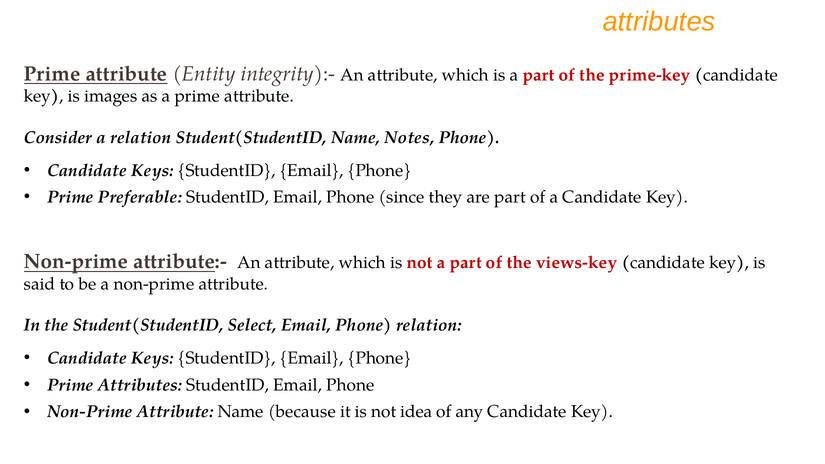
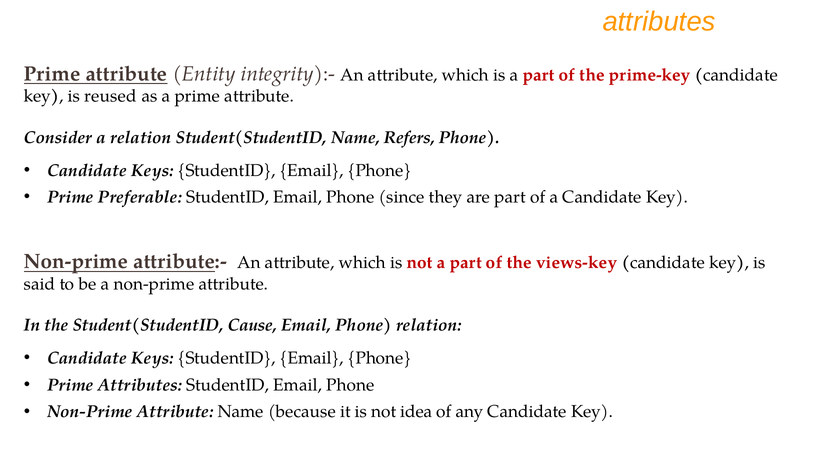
images: images -> reused
Notes: Notes -> Refers
Select: Select -> Cause
